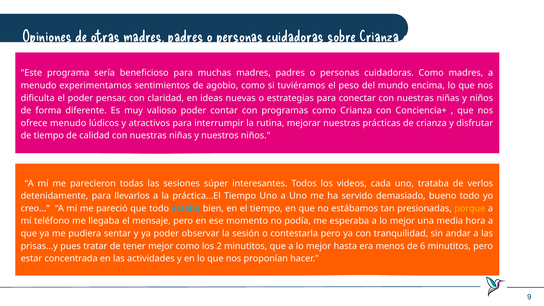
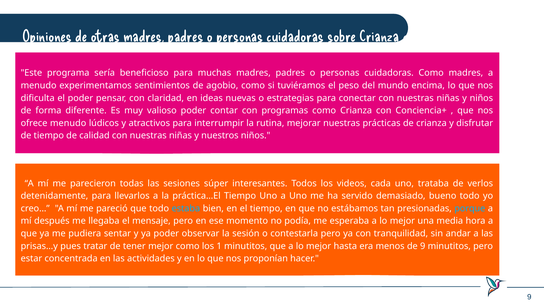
porque colour: yellow -> light blue
teléfono: teléfono -> después
2: 2 -> 1
de 6: 6 -> 9
